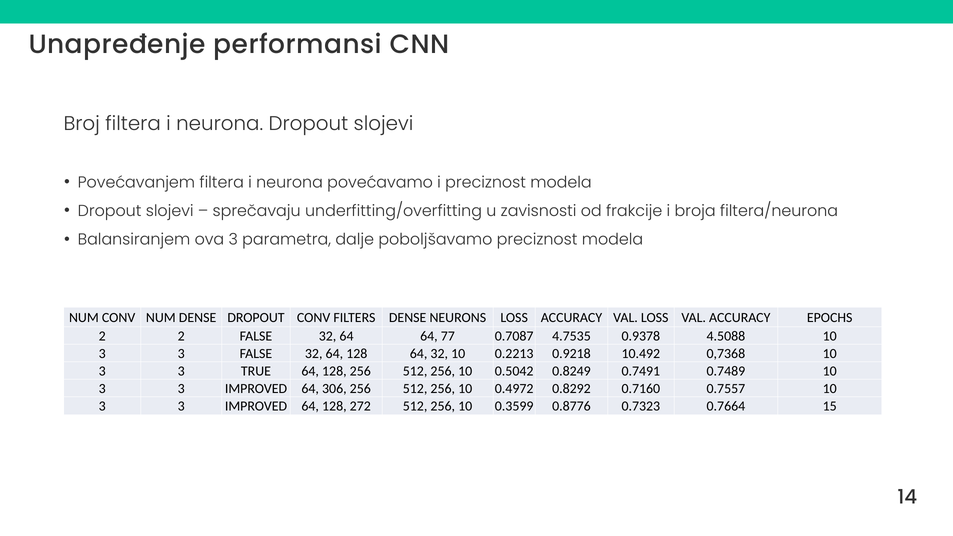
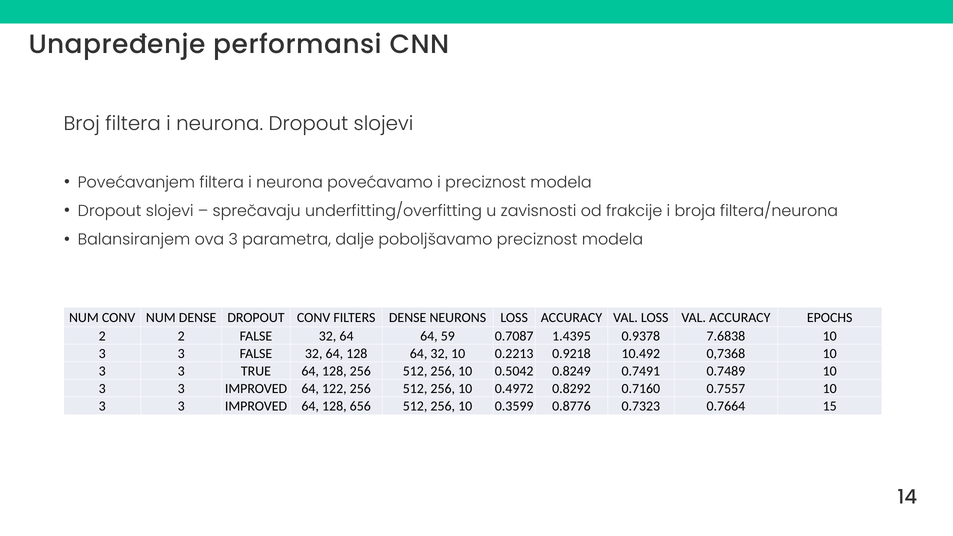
77: 77 -> 59
4.7535: 4.7535 -> 1.4395
4.5088: 4.5088 -> 7.6838
306: 306 -> 122
272: 272 -> 656
